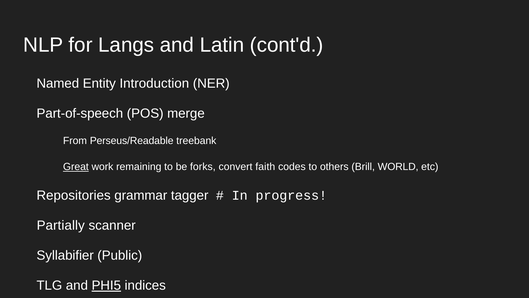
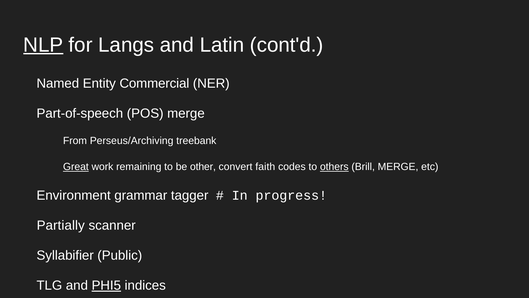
NLP underline: none -> present
Introduction: Introduction -> Commercial
Perseus/Readable: Perseus/Readable -> Perseus/Archiving
forks: forks -> other
others underline: none -> present
Brill WORLD: WORLD -> MERGE
Repositories: Repositories -> Environment
